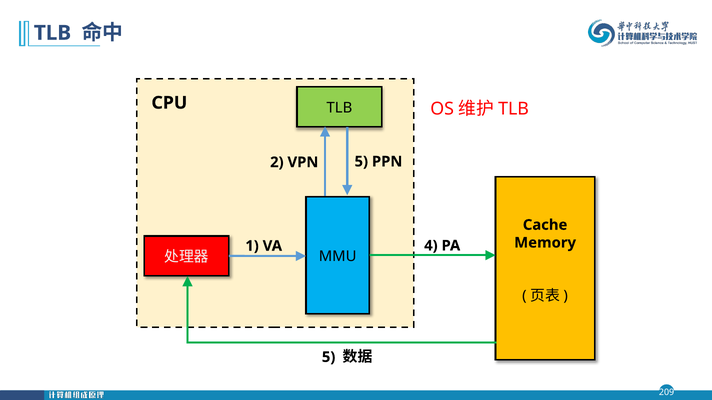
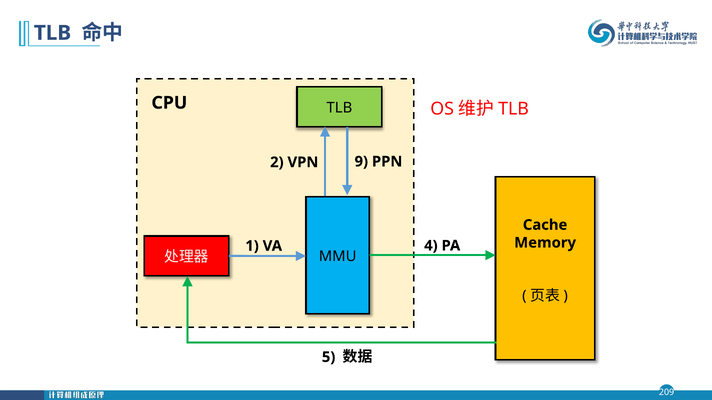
VPN 5: 5 -> 9
